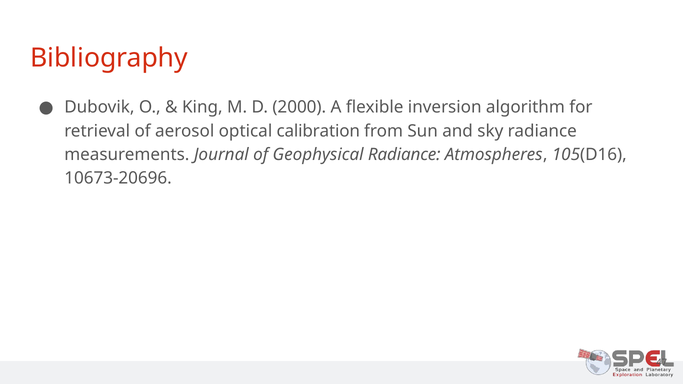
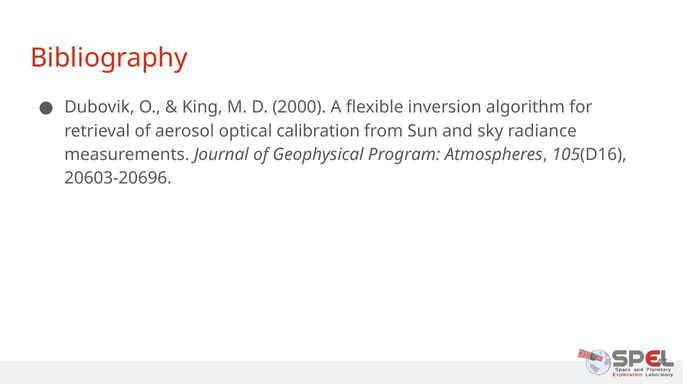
Geophysical Radiance: Radiance -> Program
10673-20696: 10673-20696 -> 20603-20696
